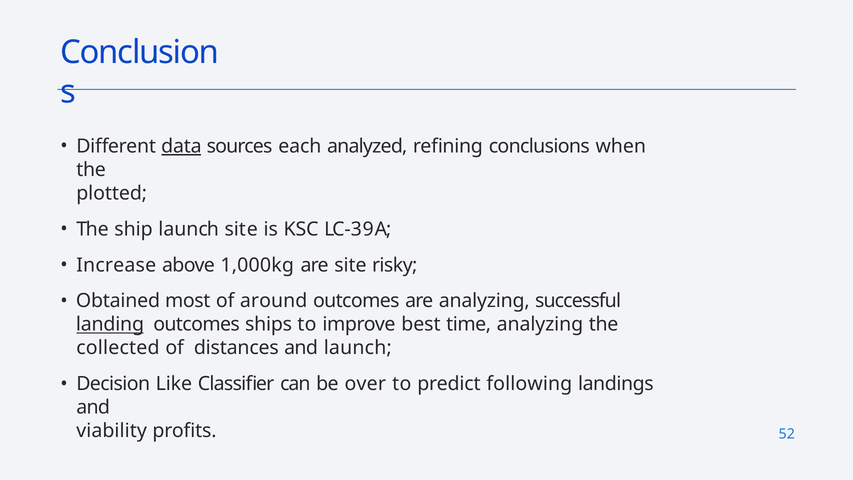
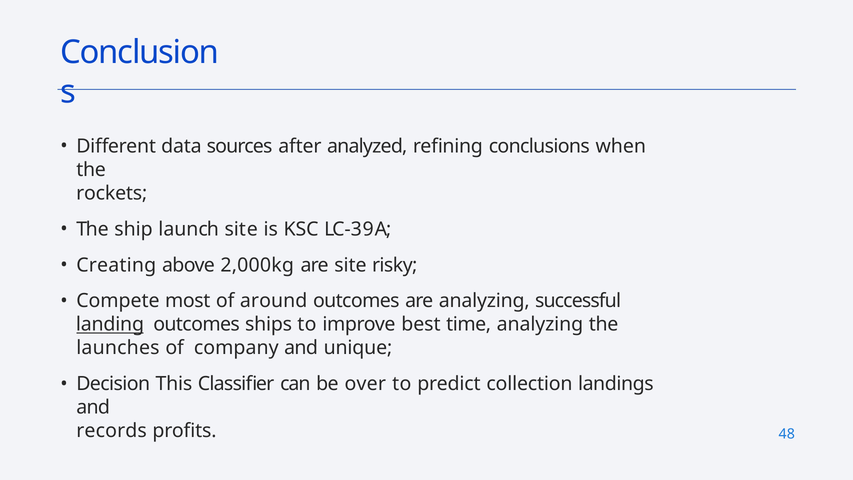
data underline: present -> none
each: each -> after
plotted: plotted -> rockets
Increase: Increase -> Creating
1,000kg: 1,000kg -> 2,000kg
Obtained: Obtained -> Compete
collected: collected -> launches
distances: distances -> company
and launch: launch -> unique
Like: Like -> This
following: following -> collection
viability: viability -> records
52: 52 -> 48
